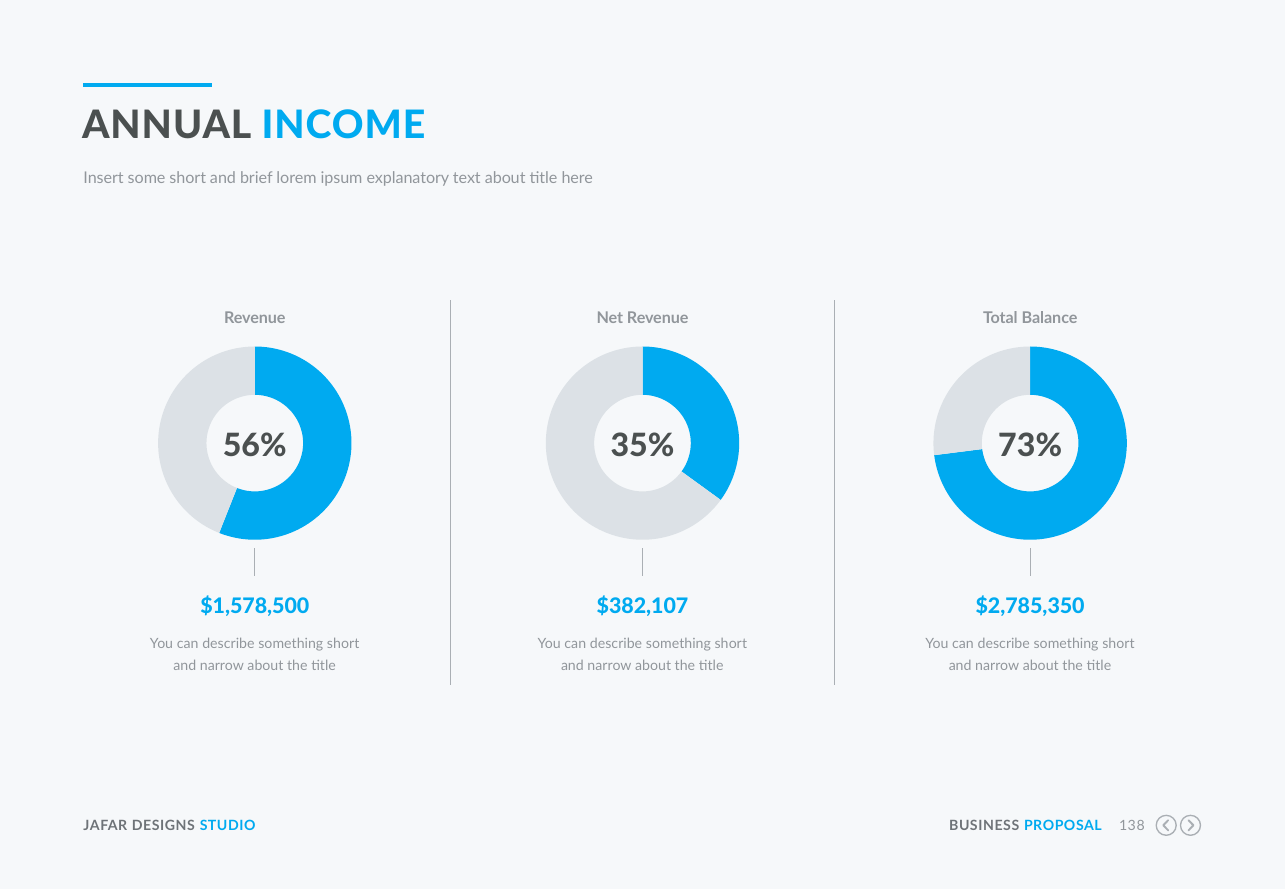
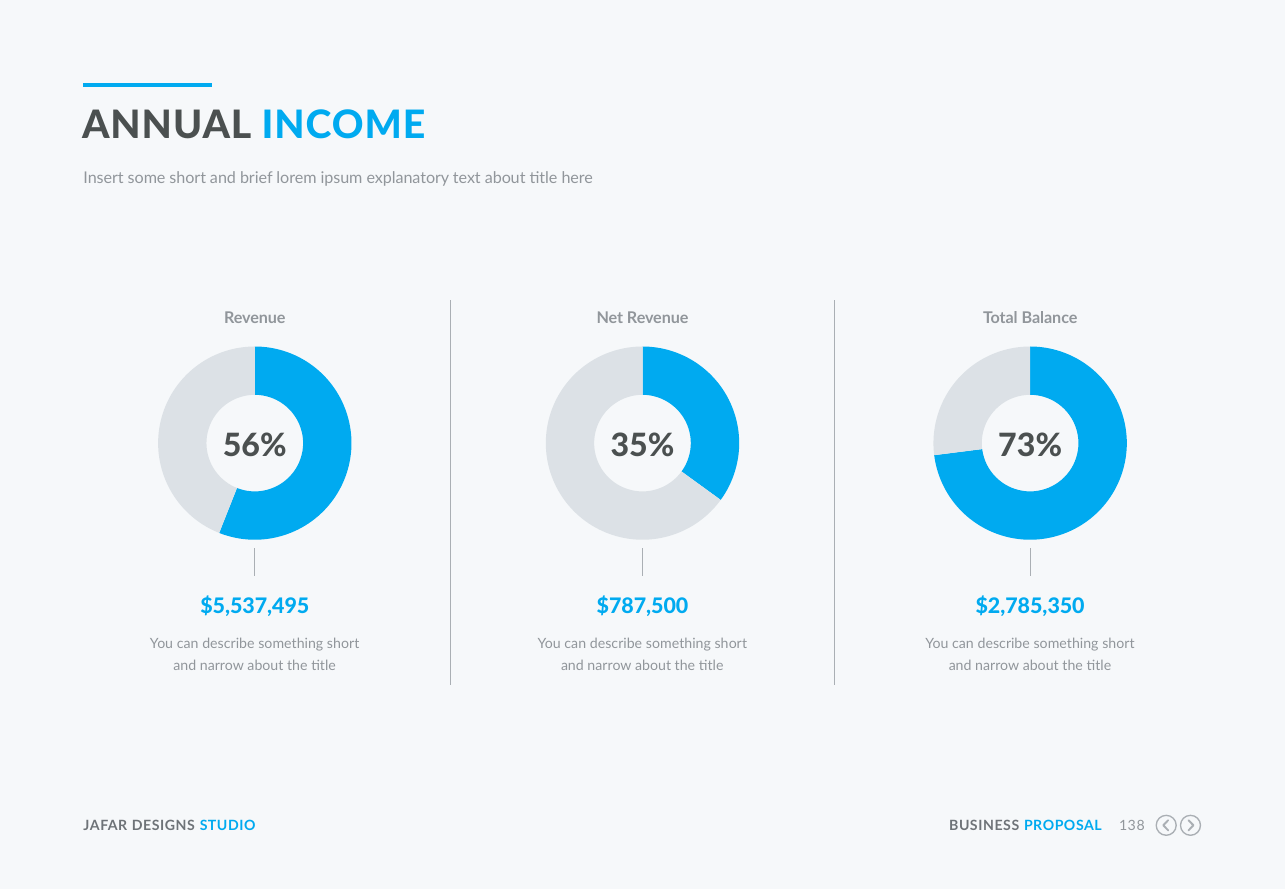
$1,578,500: $1,578,500 -> $5,537,495
$382,107: $382,107 -> $787,500
